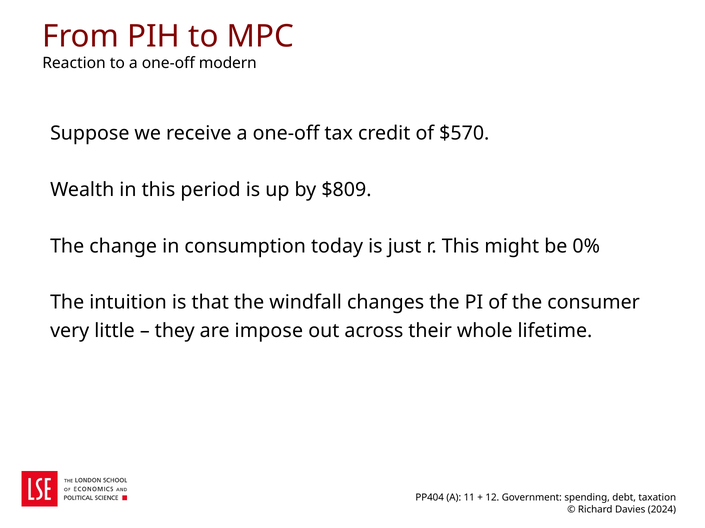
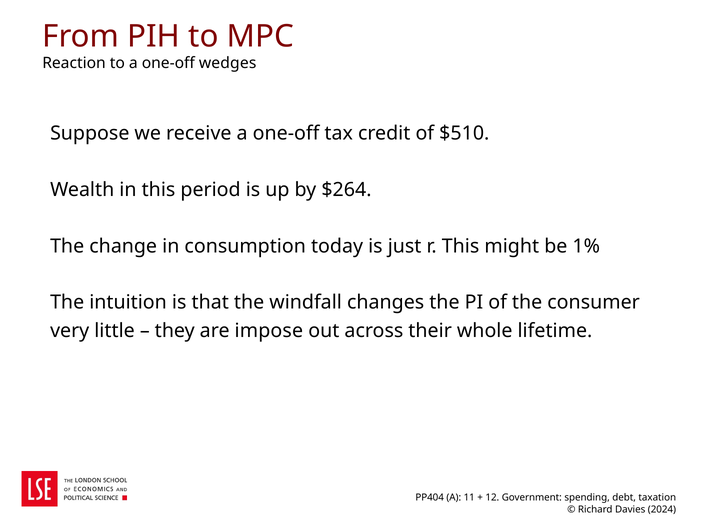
modern: modern -> wedges
$570: $570 -> $510
$809: $809 -> $264
0%: 0% -> 1%
